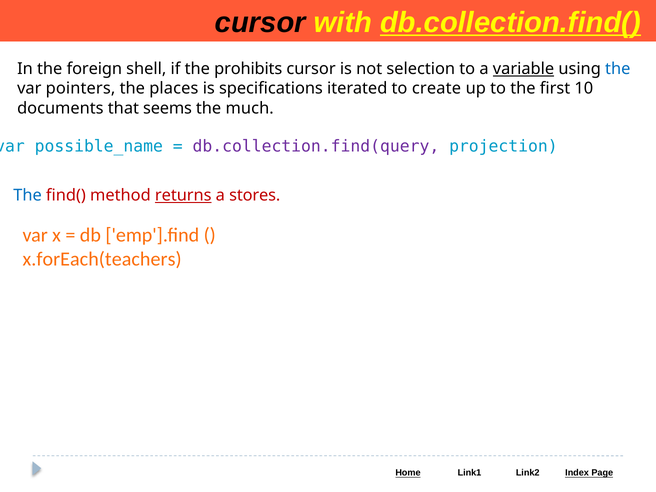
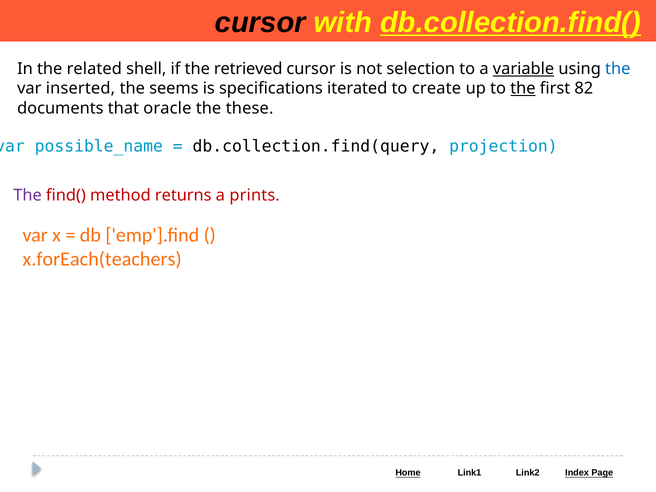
foreign: foreign -> related
prohibits: prohibits -> retrieved
pointers: pointers -> inserted
places: places -> seems
the at (523, 89) underline: none -> present
10: 10 -> 82
seems: seems -> oracle
much: much -> these
db.collection.find(query colour: purple -> black
The at (28, 195) colour: blue -> purple
returns underline: present -> none
stores: stores -> prints
